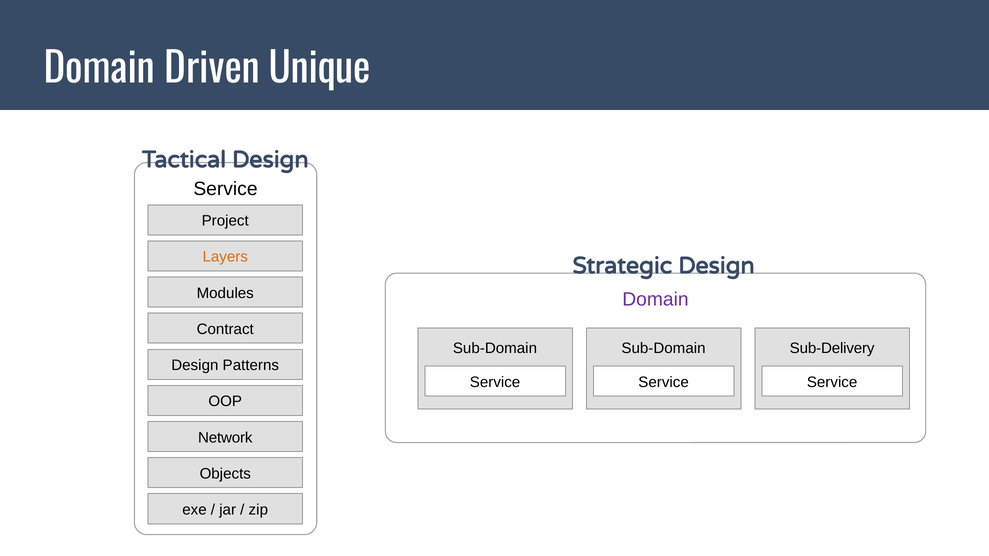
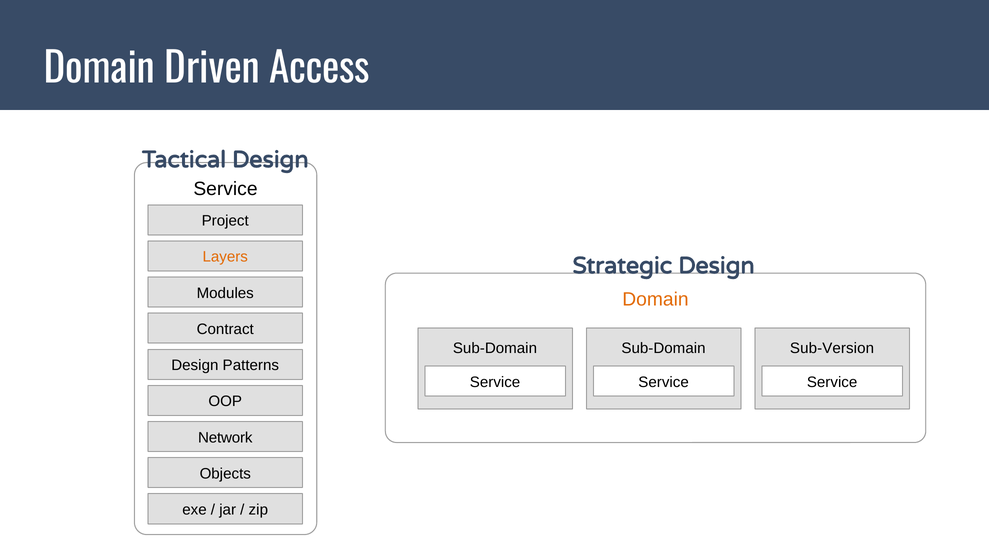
Unique: Unique -> Access
Domain at (655, 299) colour: purple -> orange
Sub-Delivery: Sub-Delivery -> Sub-Version
